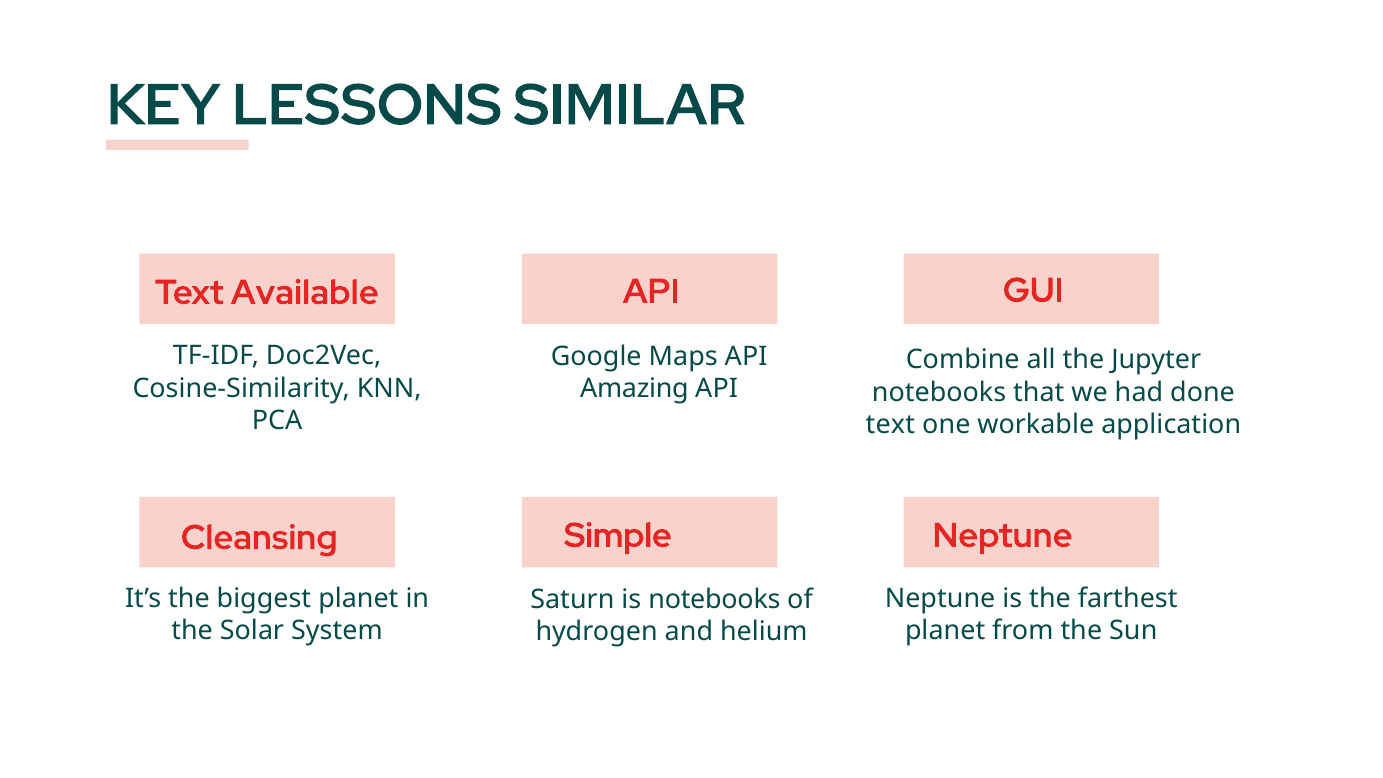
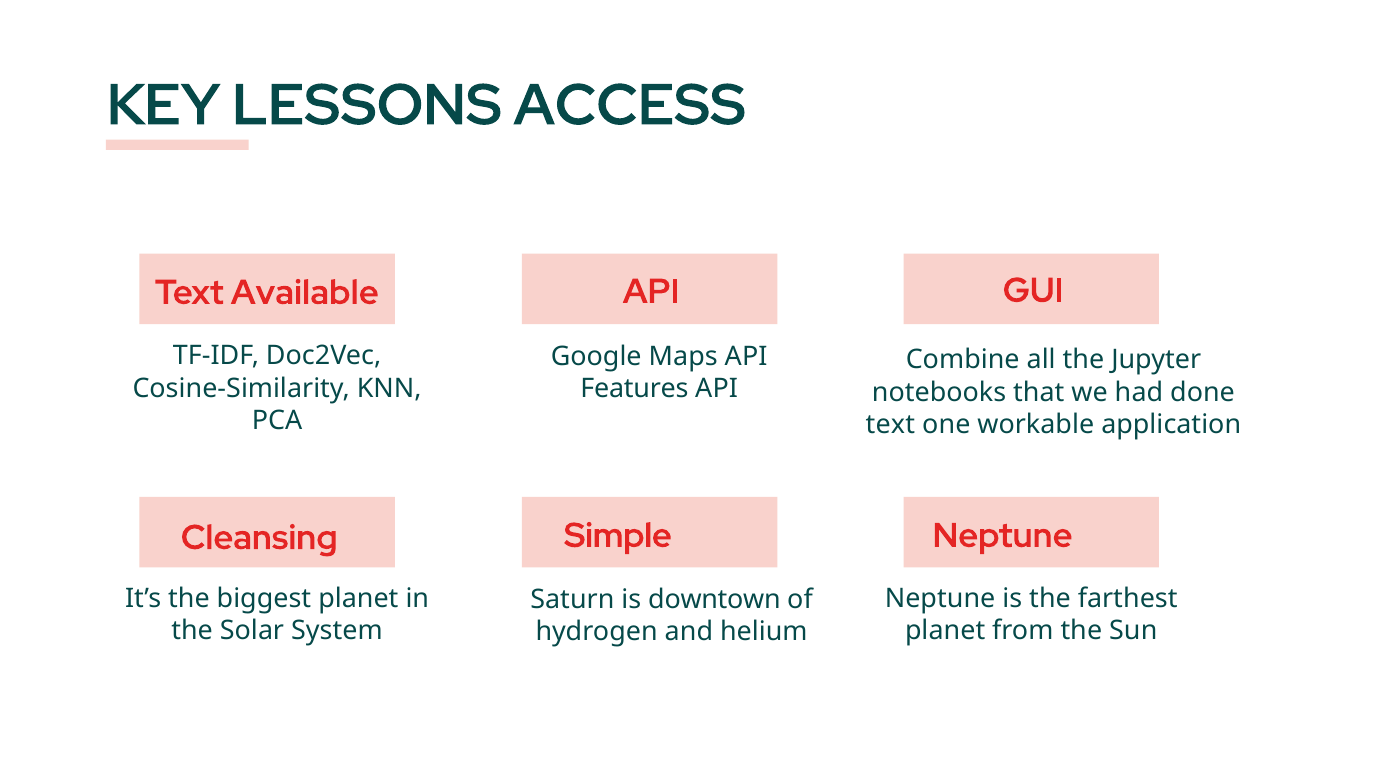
SIMILAR: SIMILAR -> ACCESS
Amazing: Amazing -> Features
is notebooks: notebooks -> downtown
